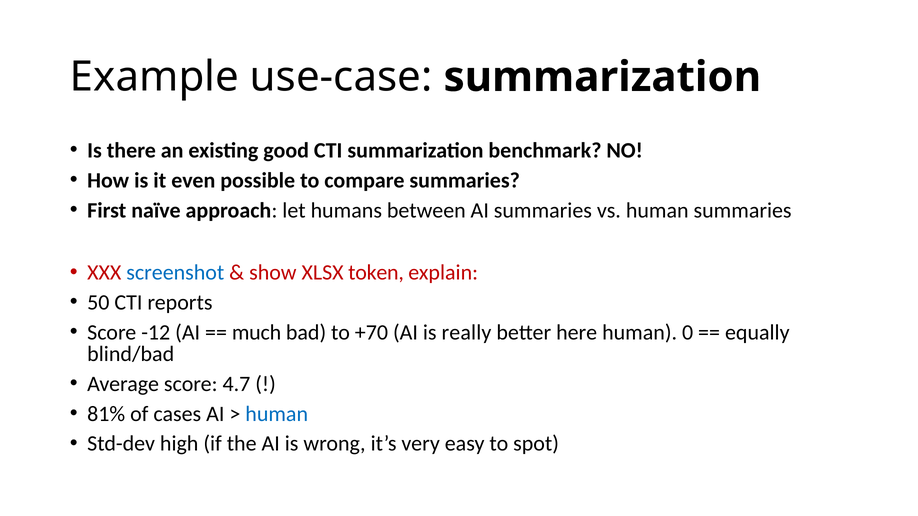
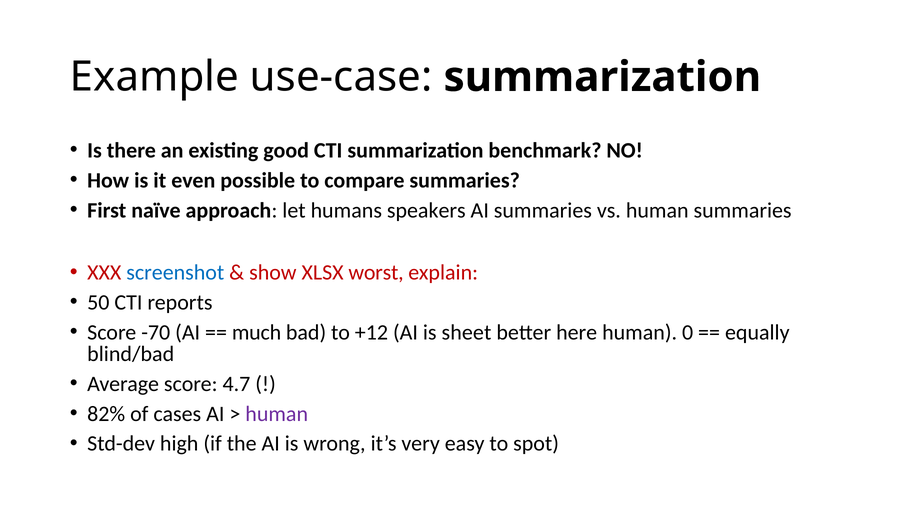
between: between -> speakers
token: token -> worst
-12: -12 -> -70
+70: +70 -> +12
really: really -> sheet
81%: 81% -> 82%
human at (277, 414) colour: blue -> purple
